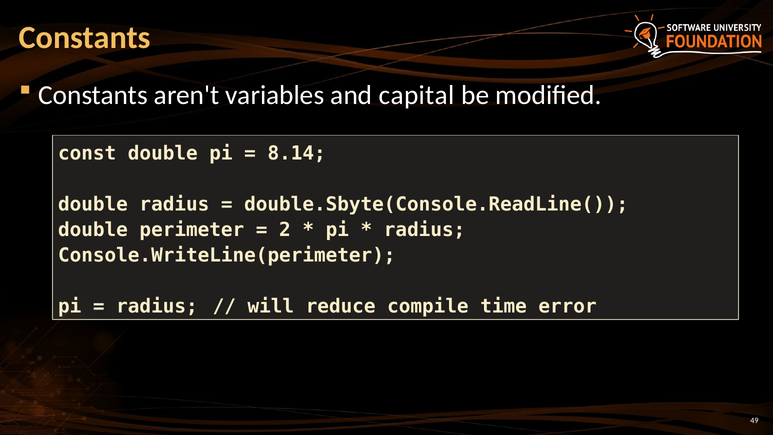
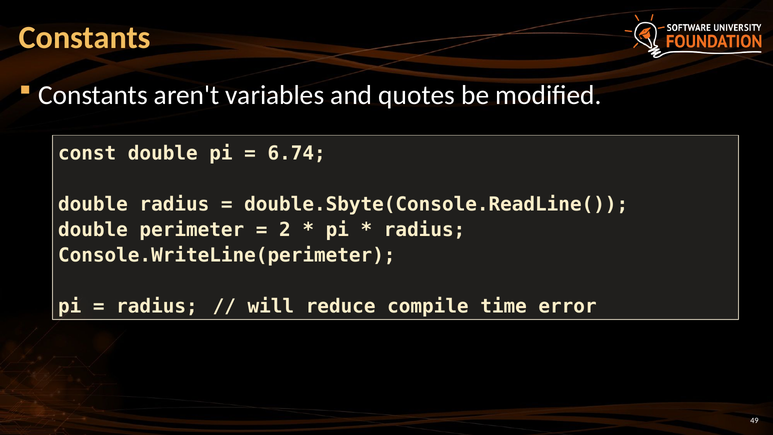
capital: capital -> quotes
8.14: 8.14 -> 6.74
